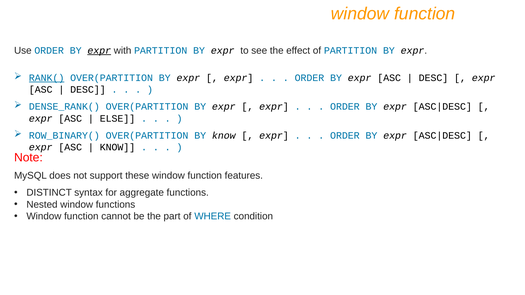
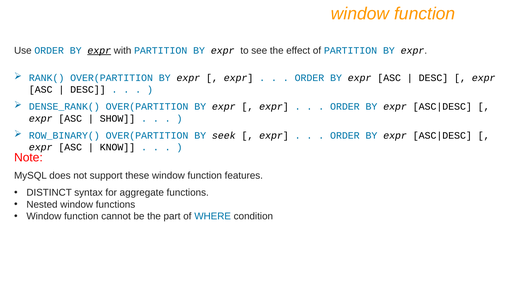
RANK( underline: present -> none
ELSE: ELSE -> SHOW
BY know: know -> seek
